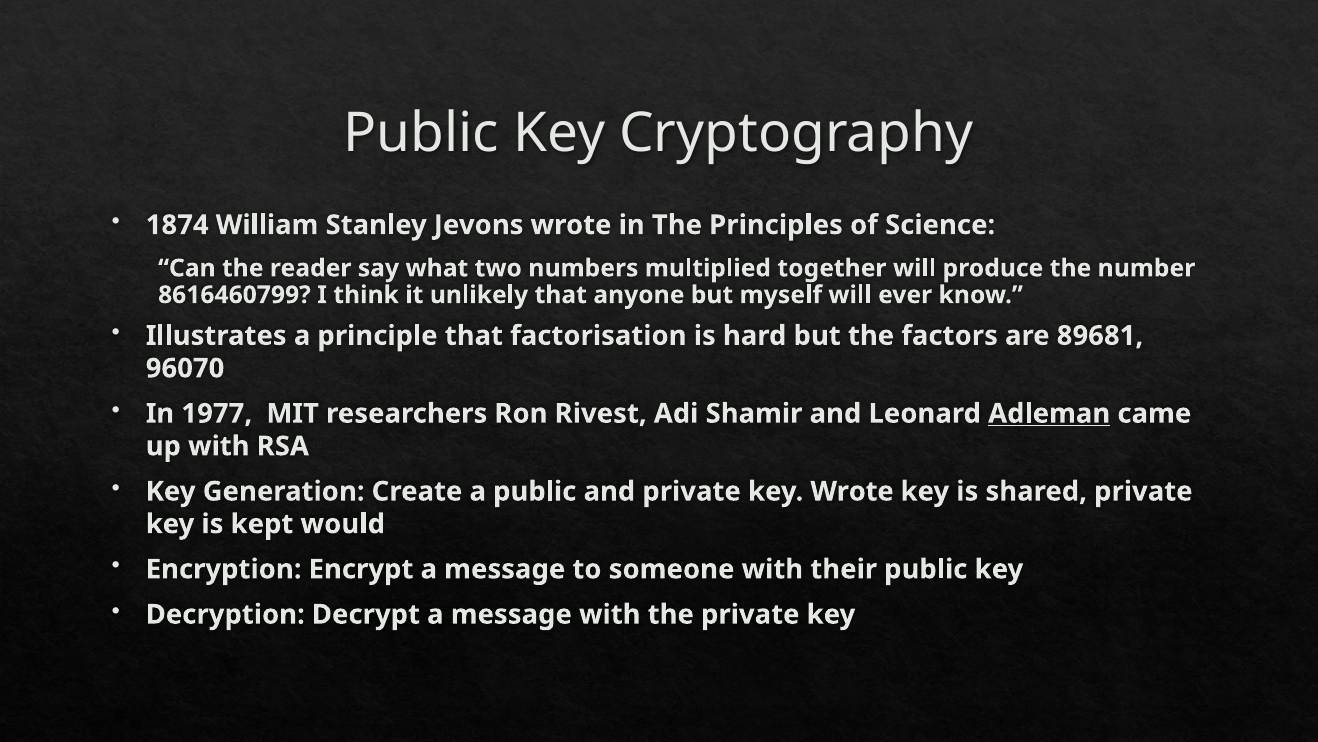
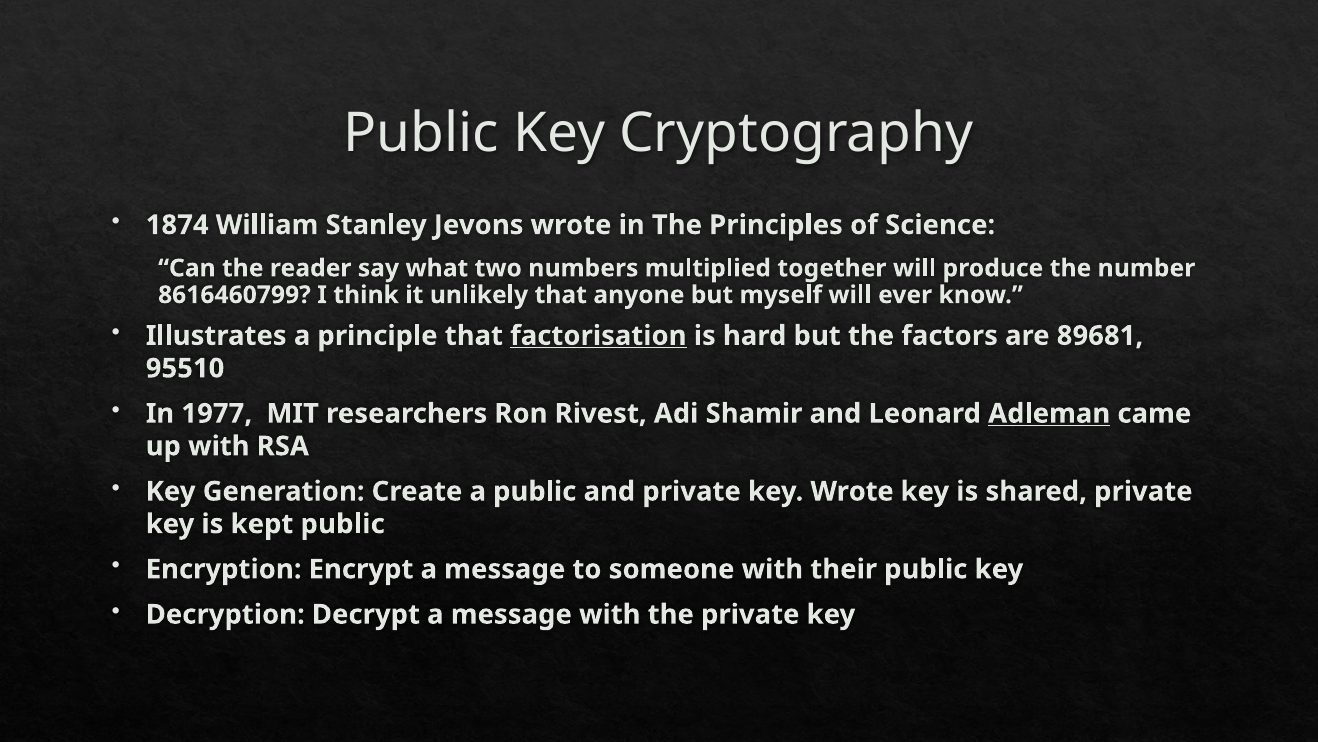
factorisation underline: none -> present
96070: 96070 -> 95510
kept would: would -> public
